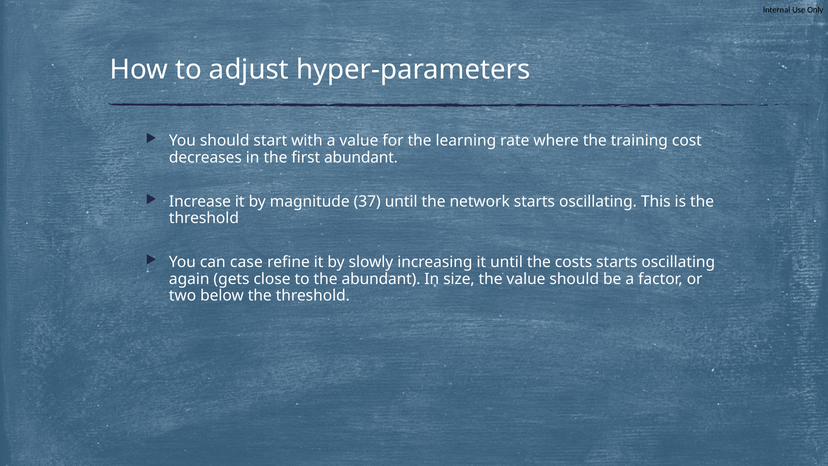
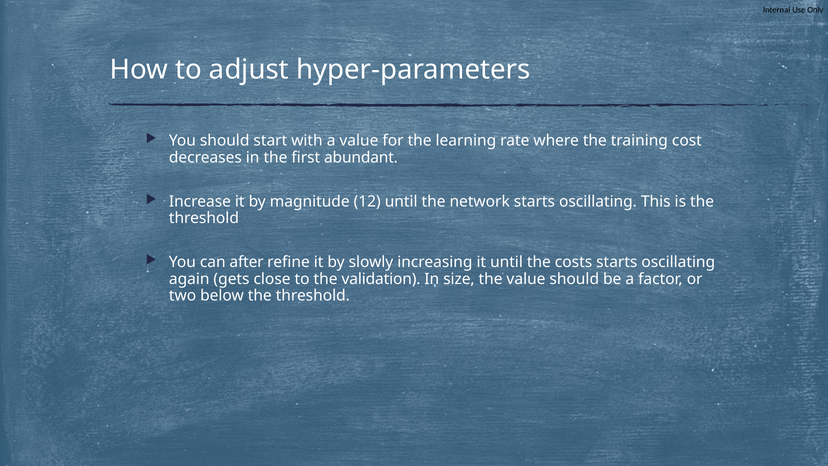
37: 37 -> 12
case: case -> after
the abundant: abundant -> validation
